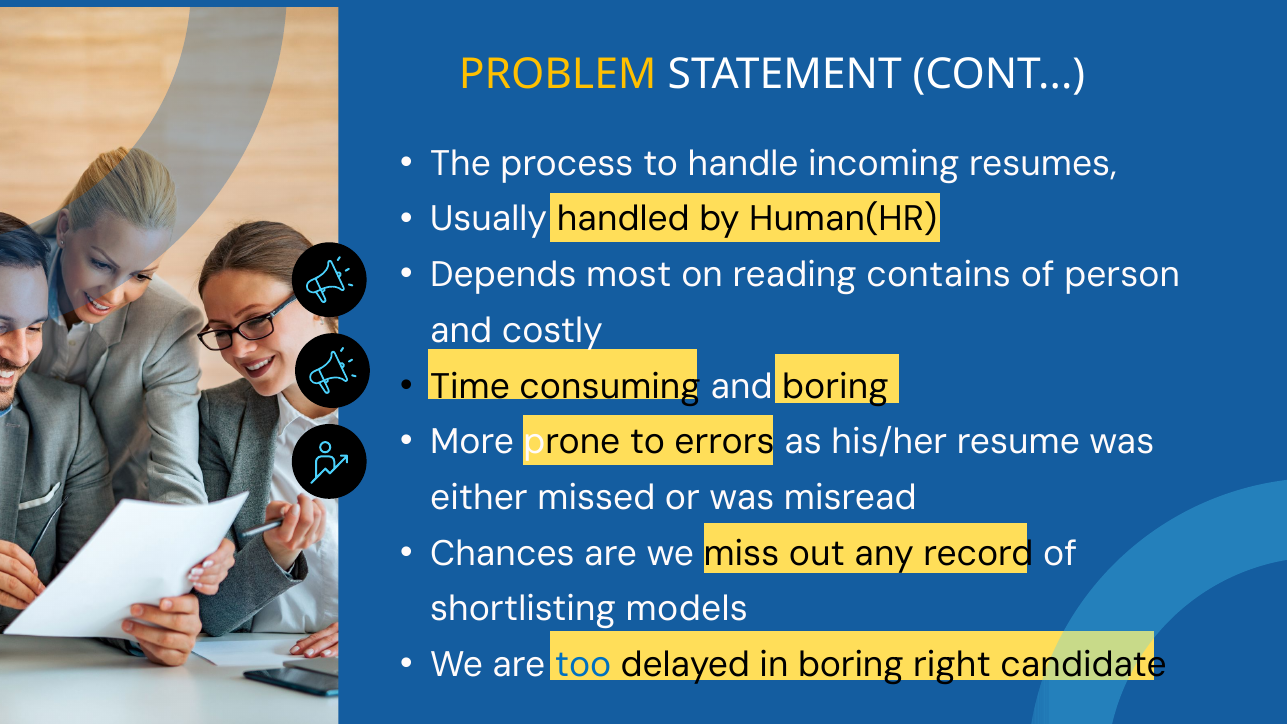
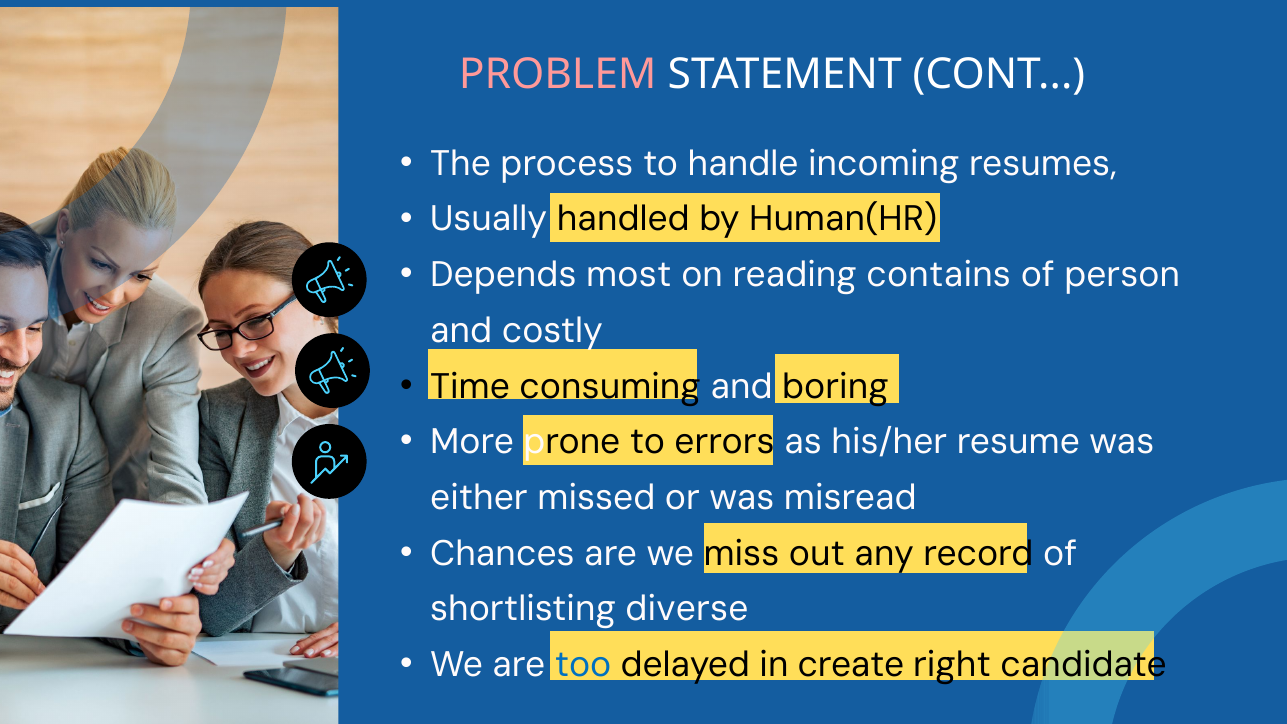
PROBLEM colour: yellow -> pink
models: models -> diverse
in boring: boring -> create
